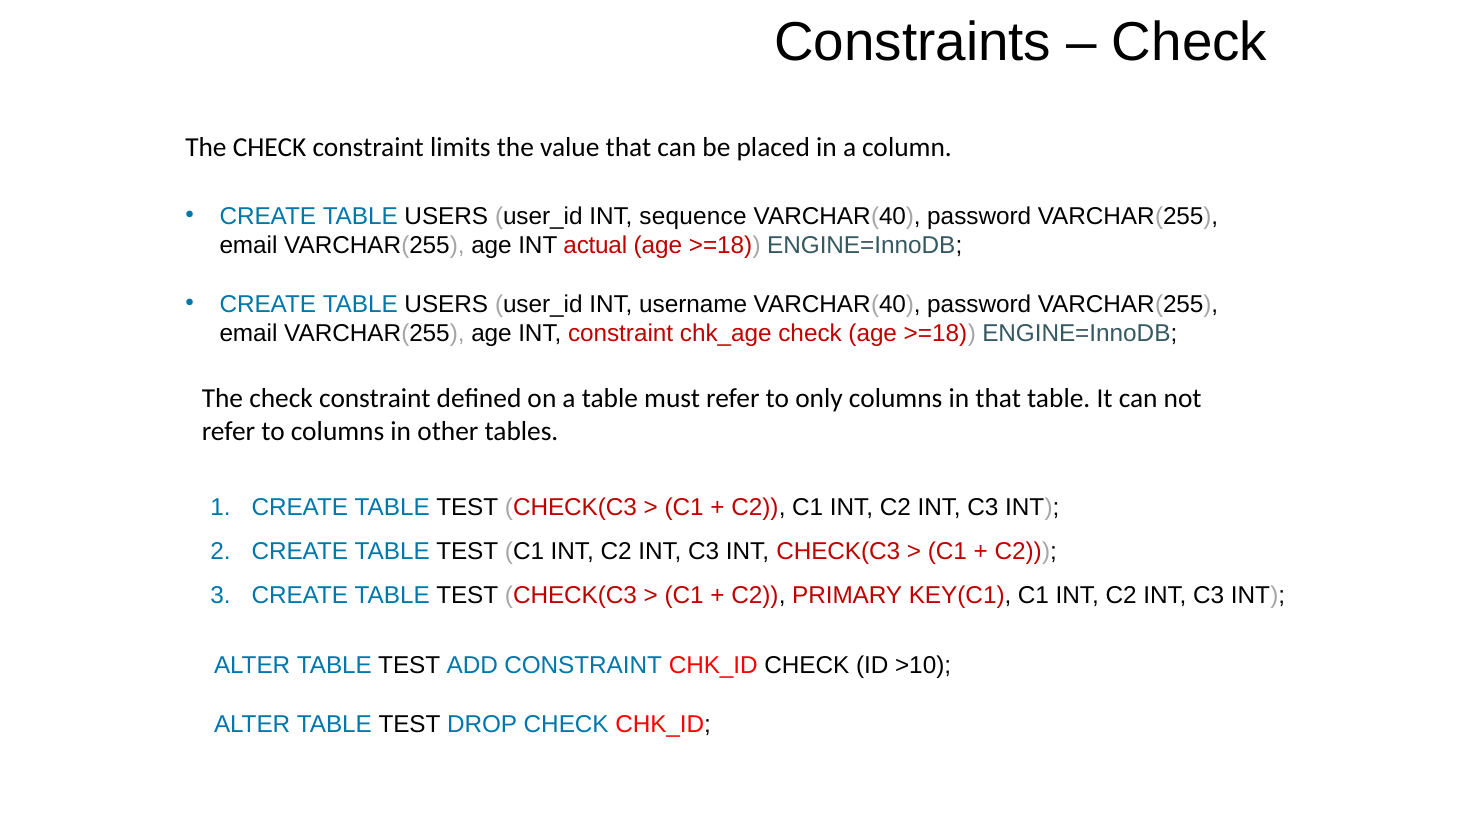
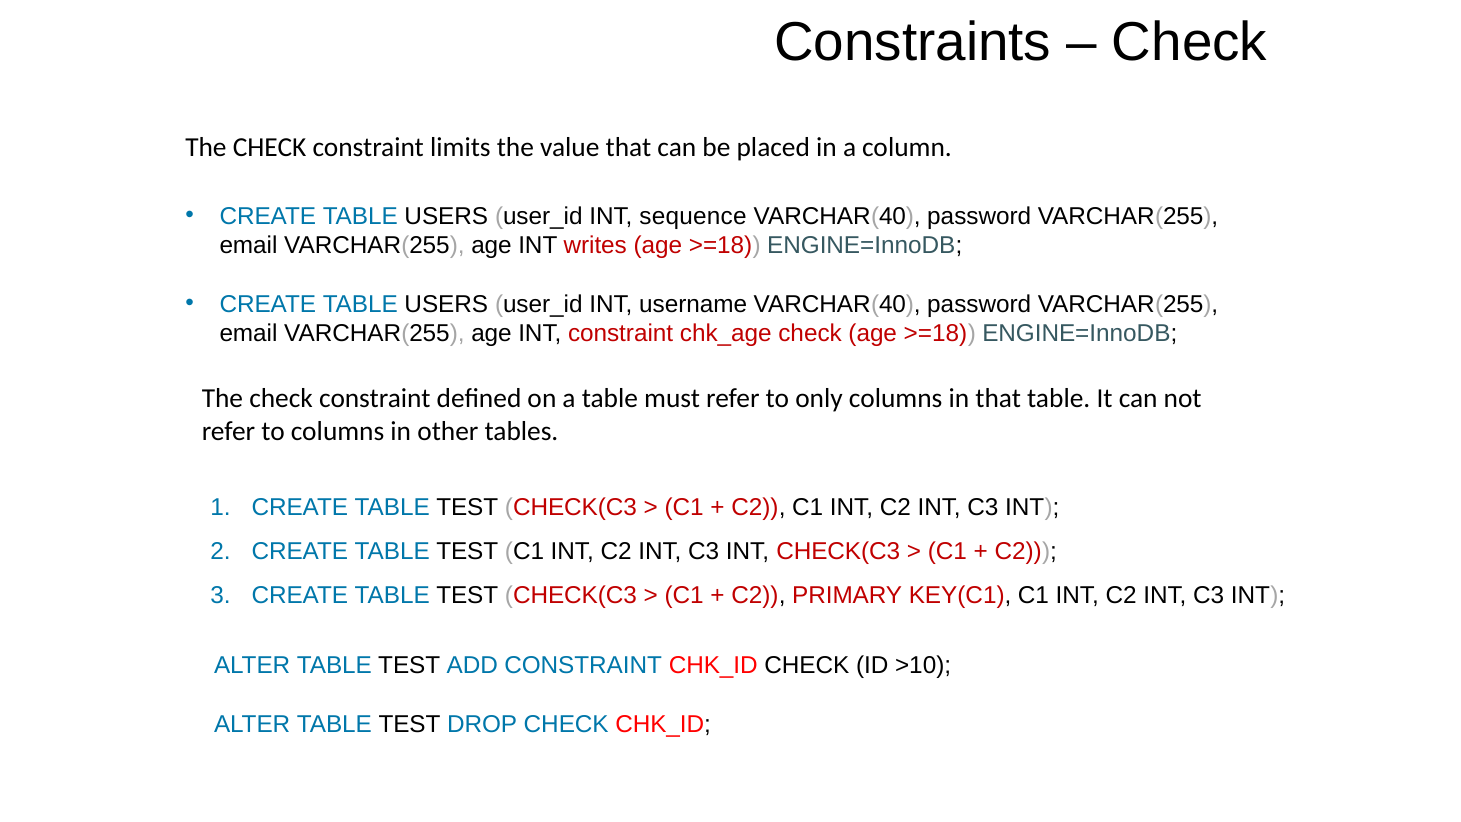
actual: actual -> writes
